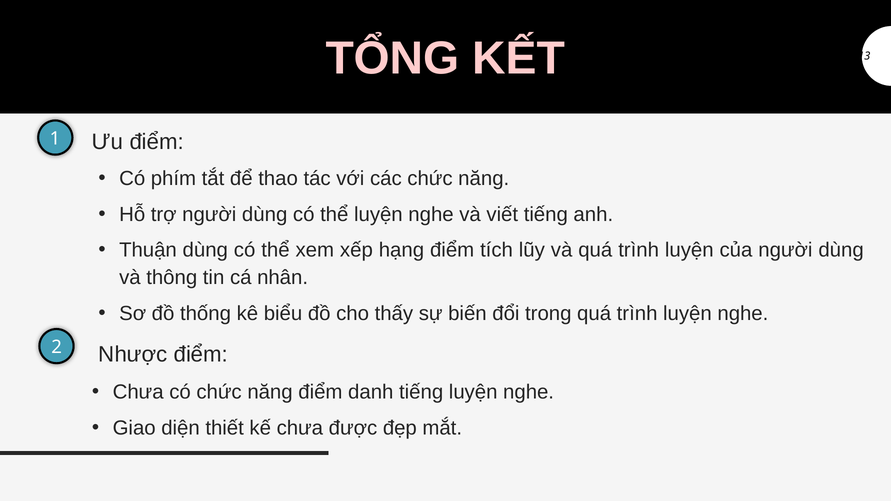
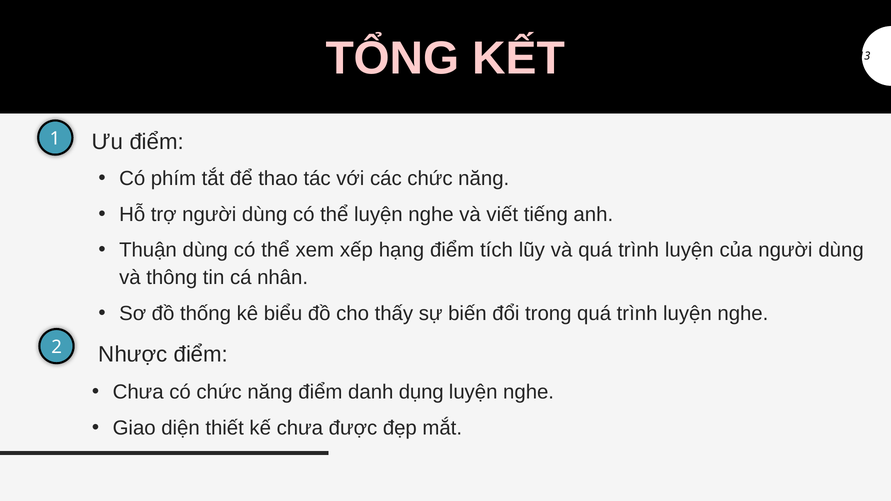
danh tiếng: tiếng -> dụng
